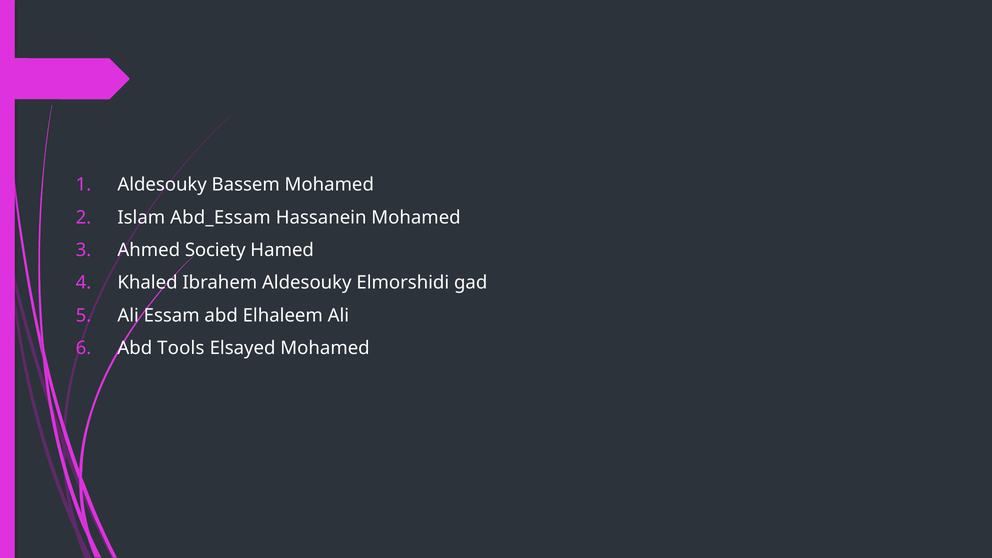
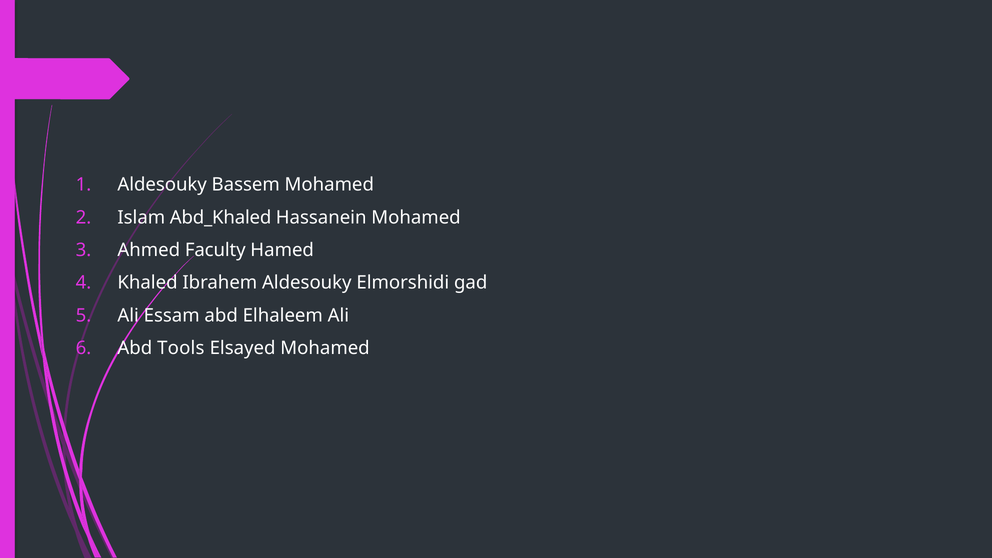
Abd_Essam: Abd_Essam -> Abd_Khaled
Society: Society -> Faculty
